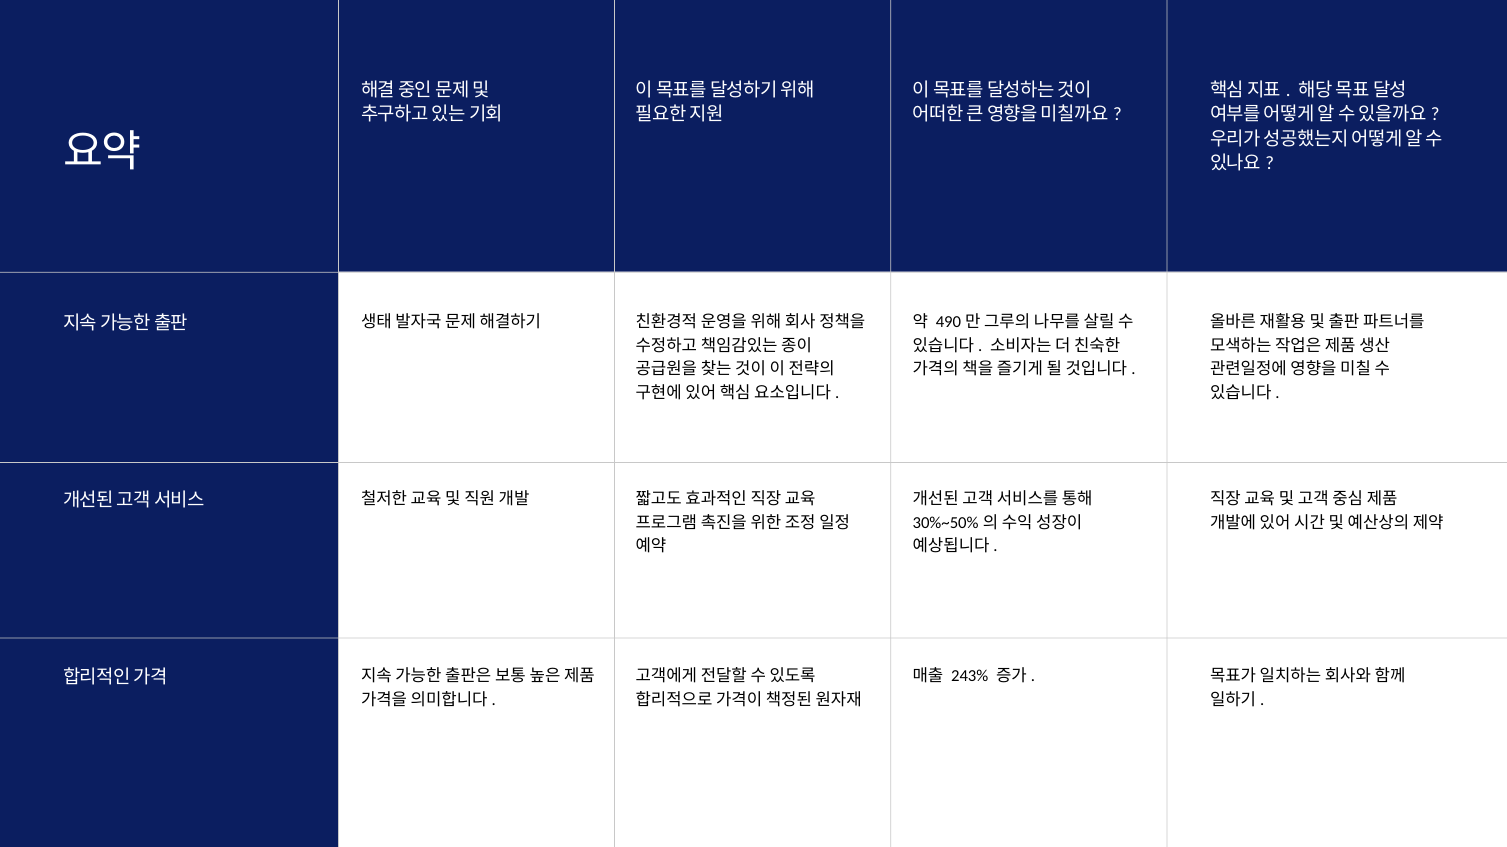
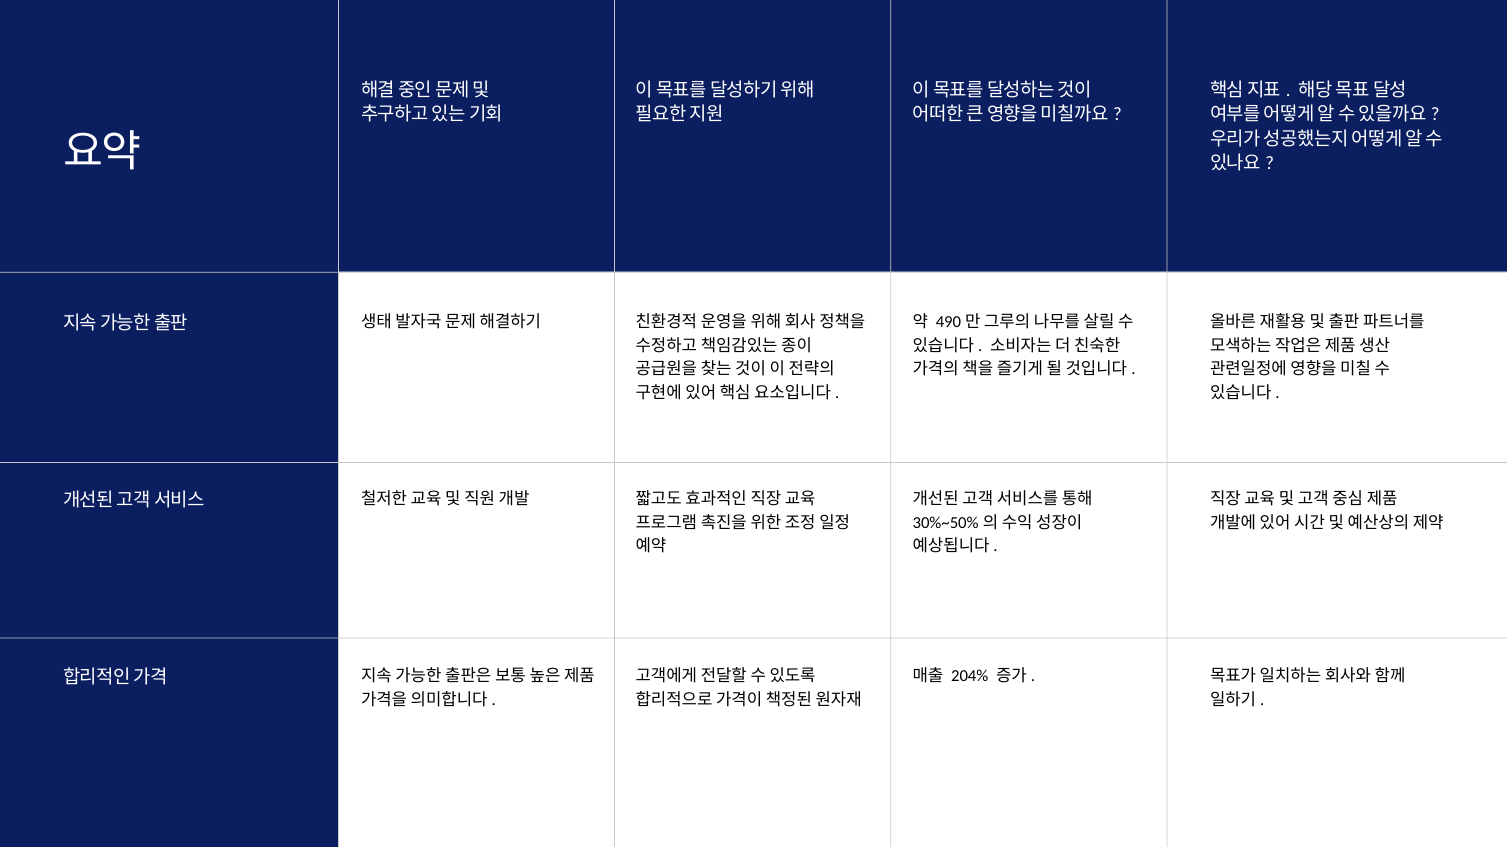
243%: 243% -> 204%
